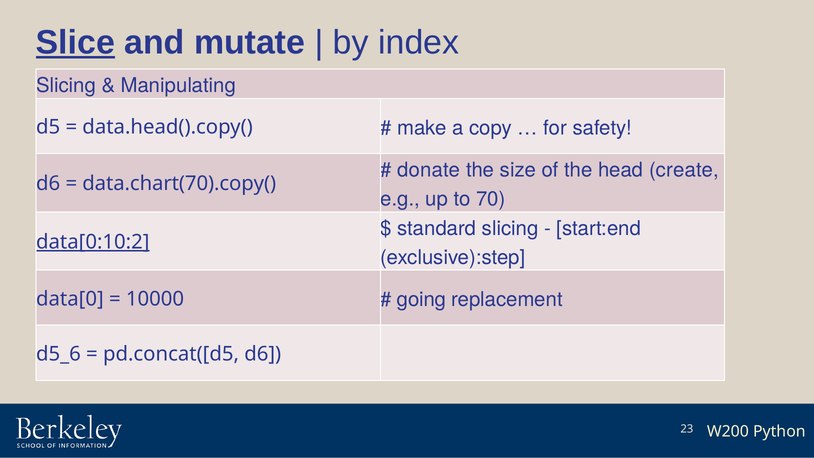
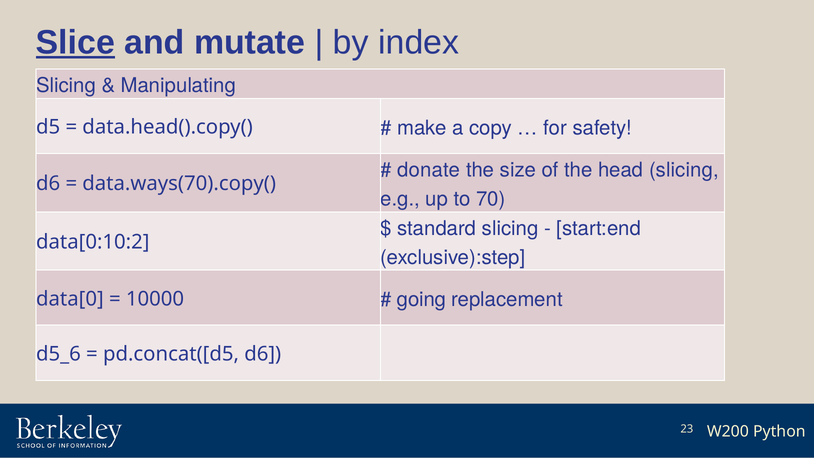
head create: create -> slicing
data.chart(70).copy(: data.chart(70).copy( -> data.ways(70).copy(
data[0:10:2 underline: present -> none
